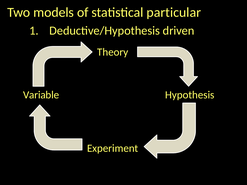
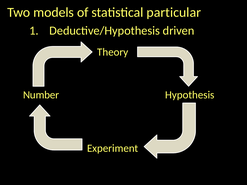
Variable: Variable -> Number
